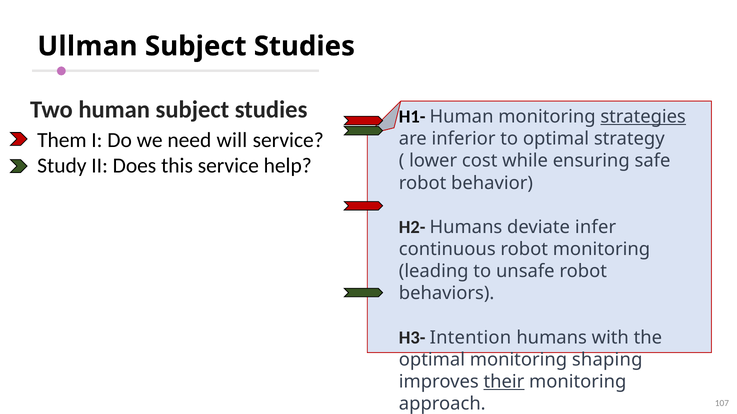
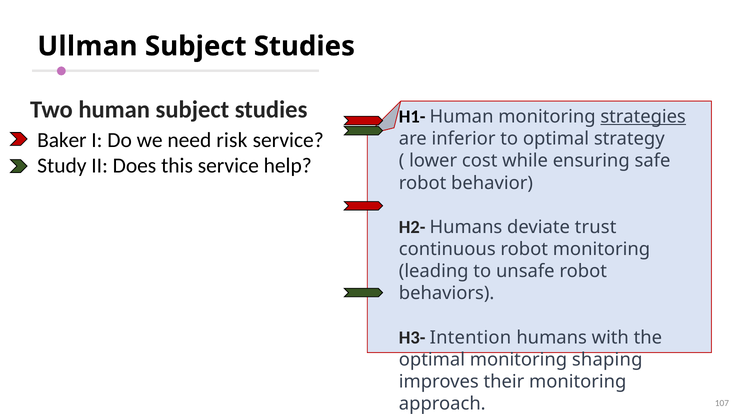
Them: Them -> Baker
will: will -> risk
infer: infer -> trust
their underline: present -> none
